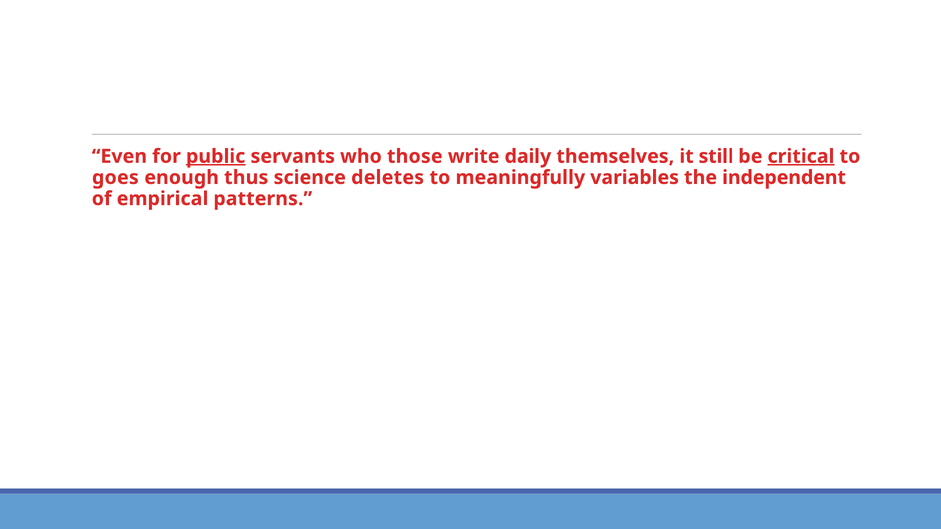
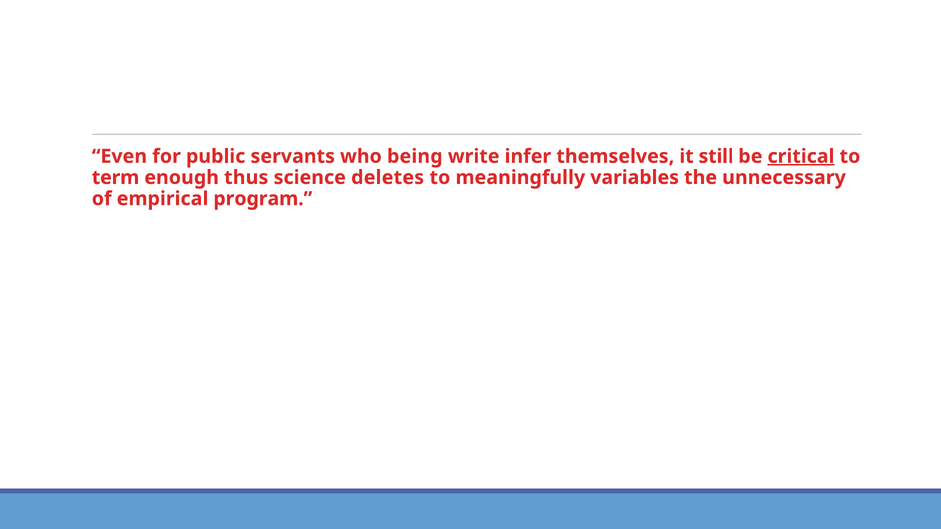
public underline: present -> none
those: those -> being
daily: daily -> infer
goes: goes -> term
independent: independent -> unnecessary
patterns: patterns -> program
